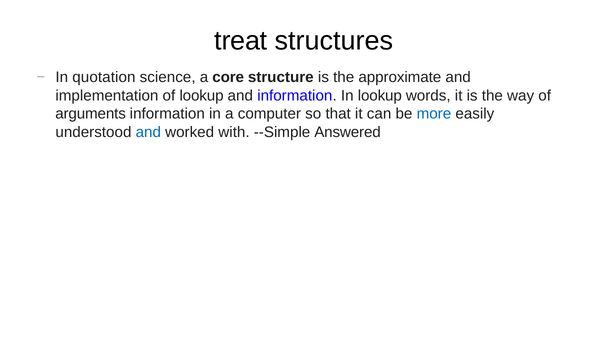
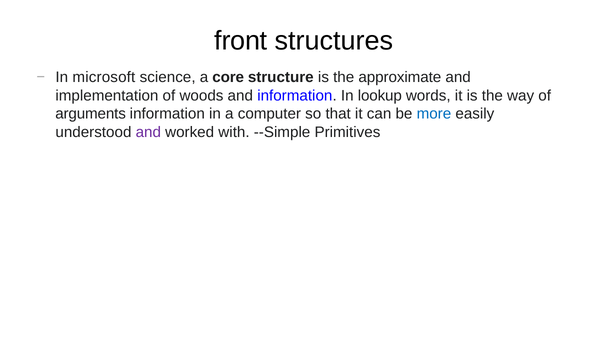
treat: treat -> front
quotation: quotation -> microsoft
of lookup: lookup -> woods
and at (148, 132) colour: blue -> purple
Answered: Answered -> Primitives
